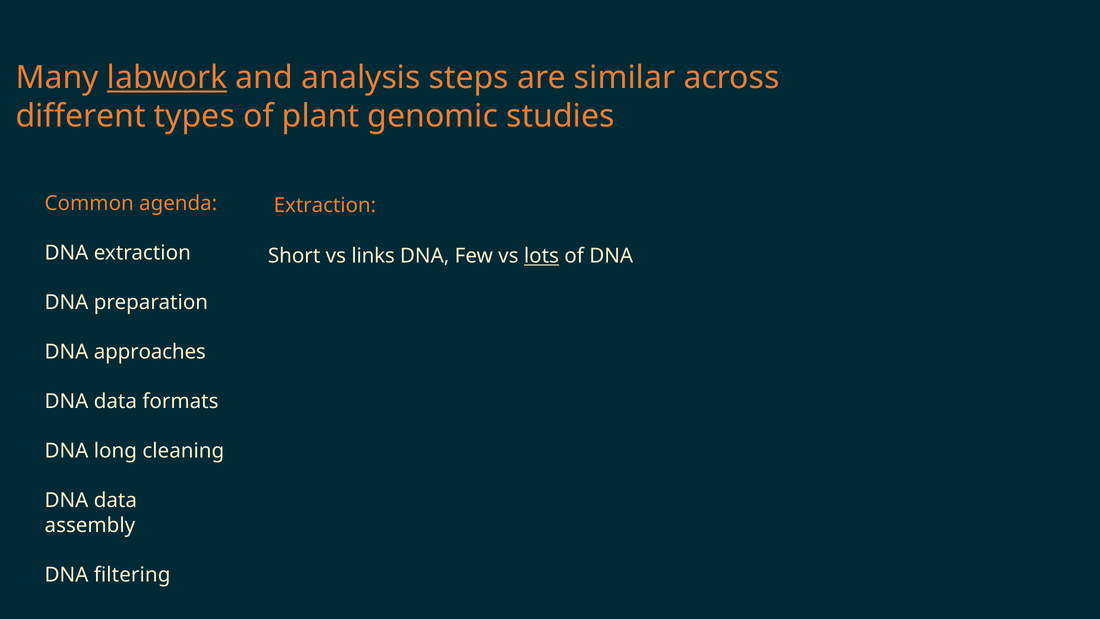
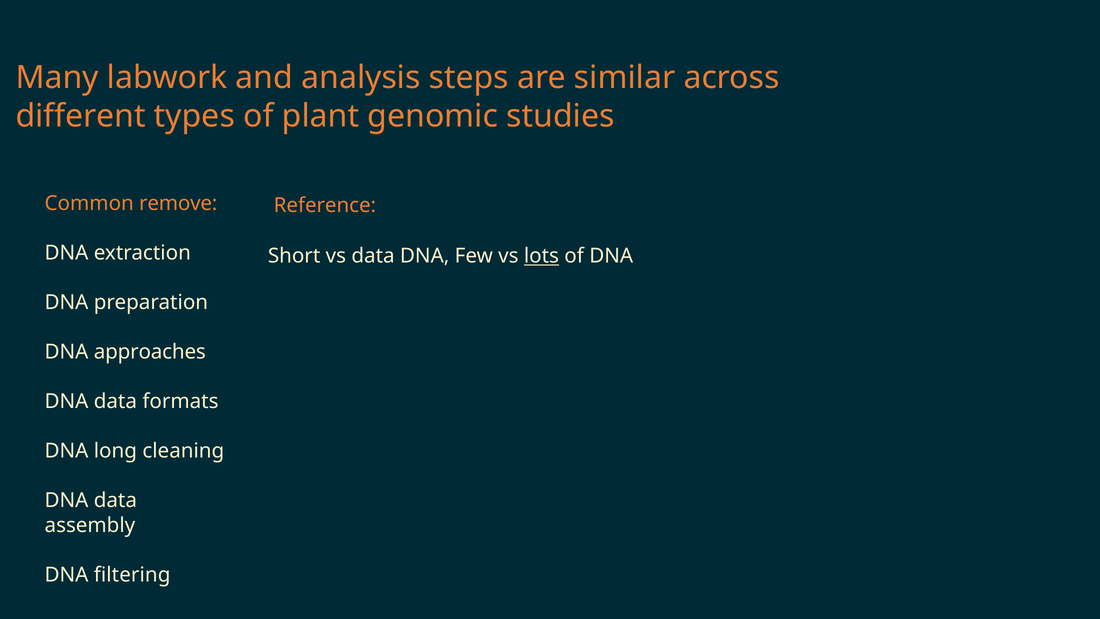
labwork underline: present -> none
agenda: agenda -> remove
Extraction at (325, 205): Extraction -> Reference
vs links: links -> data
